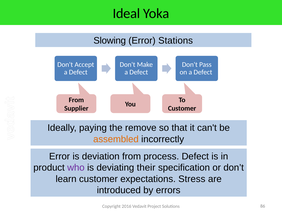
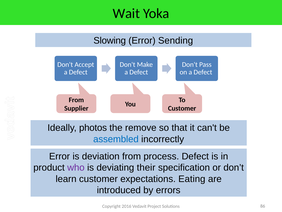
Ideal: Ideal -> Wait
Stations: Stations -> Sending
paying: paying -> photos
assembled colour: orange -> blue
Stress: Stress -> Eating
